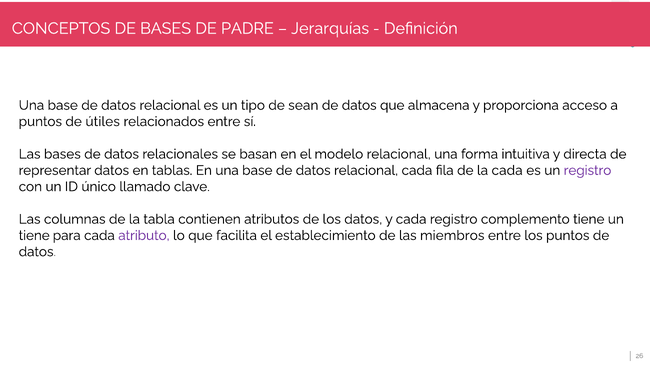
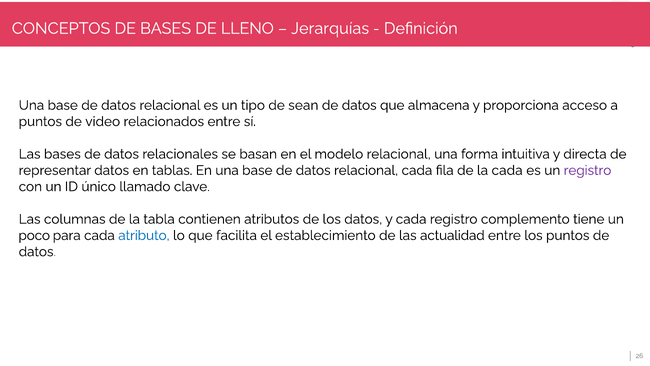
PADRE: PADRE -> LLENO
útiles: útiles -> video
tiene at (34, 235): tiene -> poco
atributo colour: purple -> blue
miembros: miembros -> actualidad
